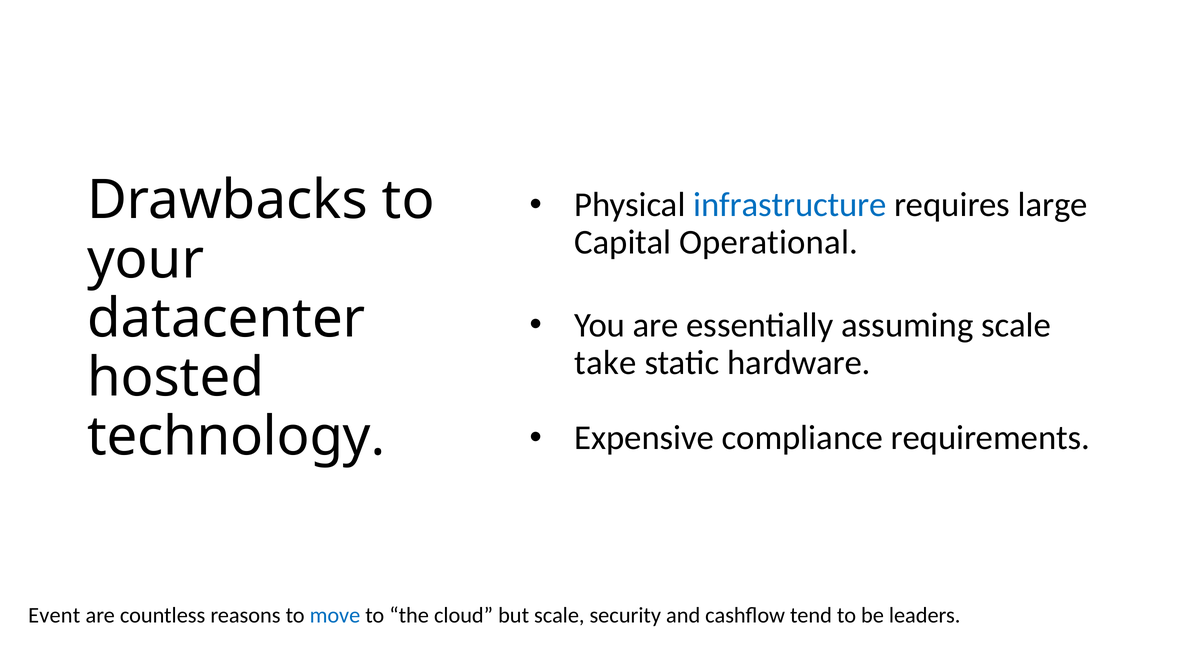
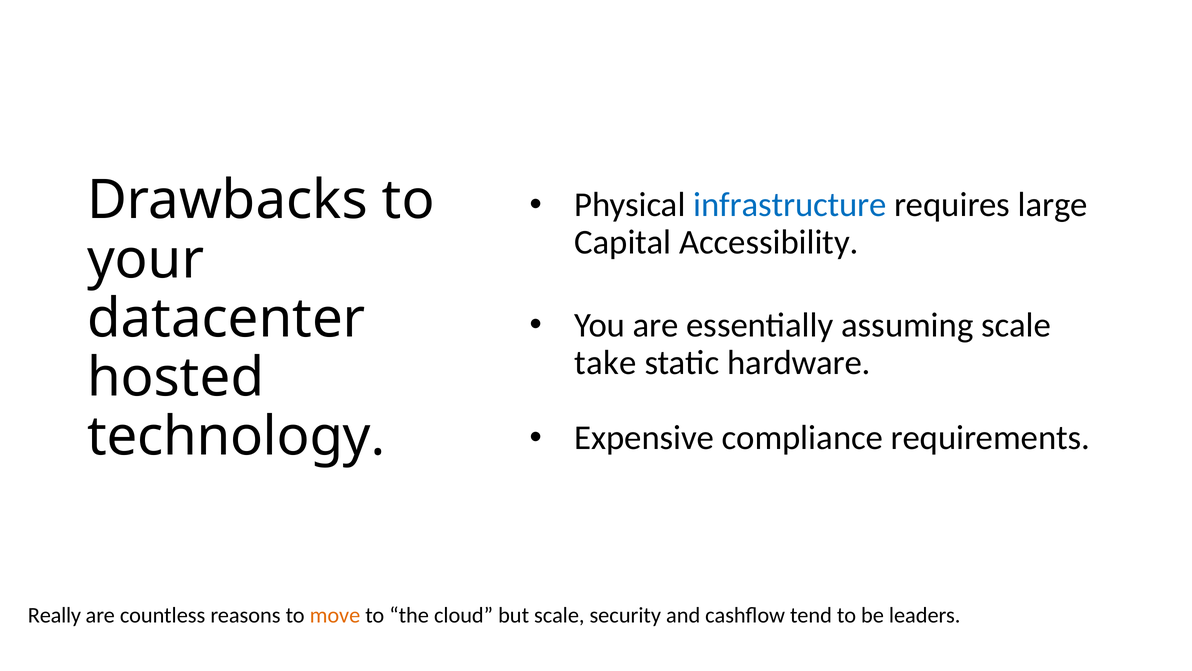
Operational: Operational -> Accessibility
Event: Event -> Really
move colour: blue -> orange
